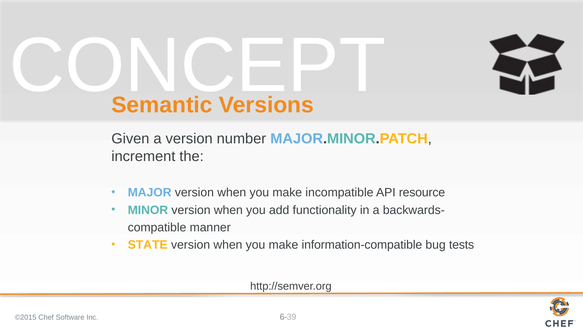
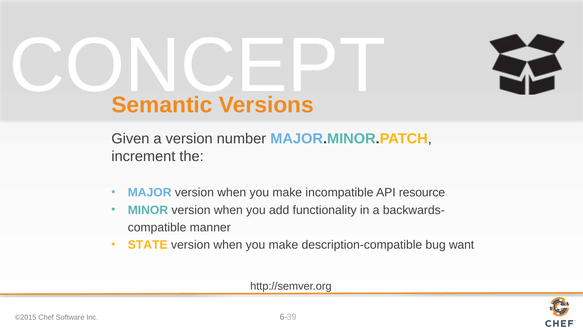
information-compatible: information-compatible -> description-compatible
tests: tests -> want
